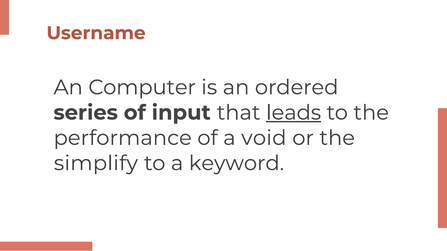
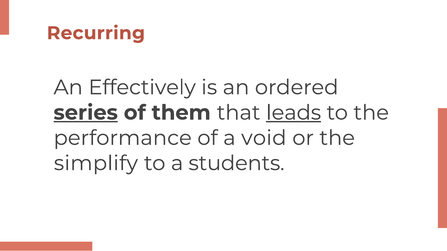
Username: Username -> Recurring
Computer: Computer -> Effectively
series underline: none -> present
input: input -> them
keyword: keyword -> students
